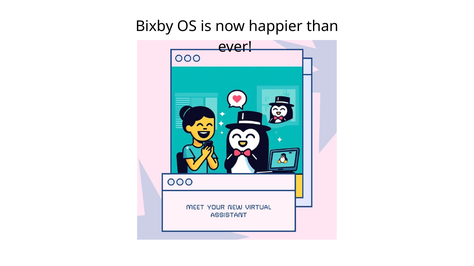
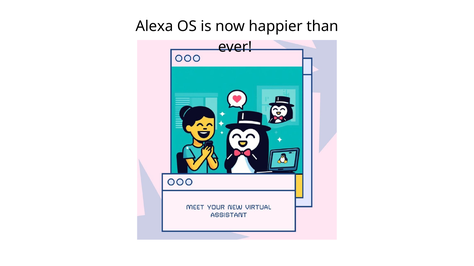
Bixby: Bixby -> Alexa
